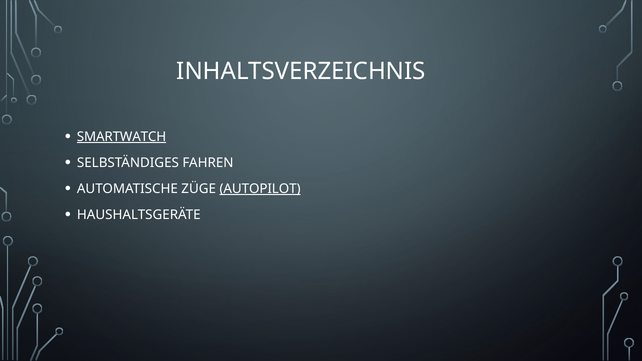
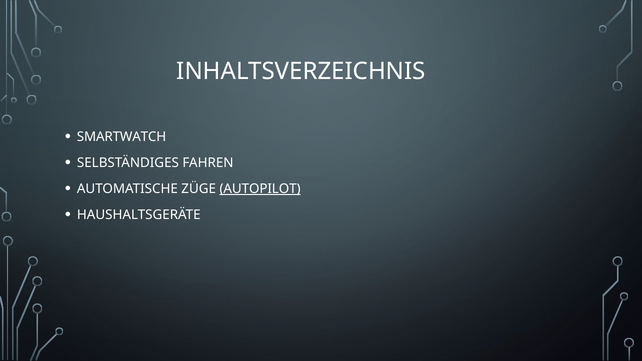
SMARTWATCH underline: present -> none
